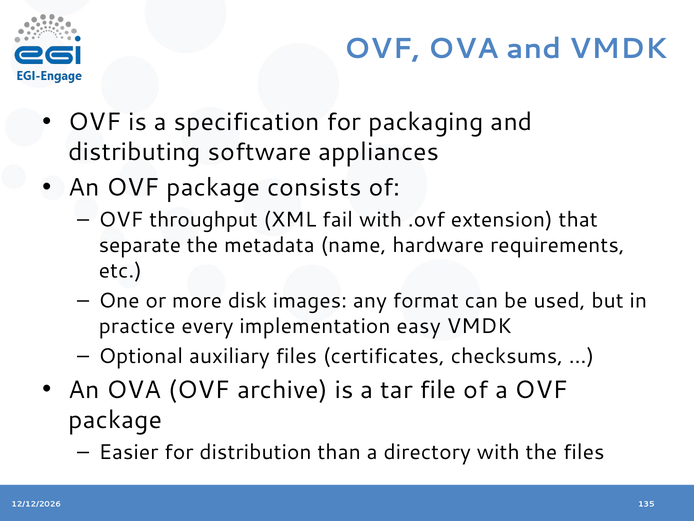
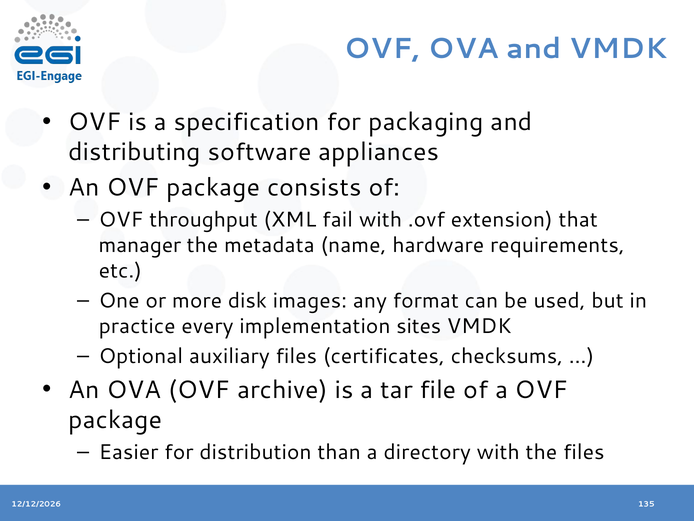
separate: separate -> manager
easy: easy -> sites
